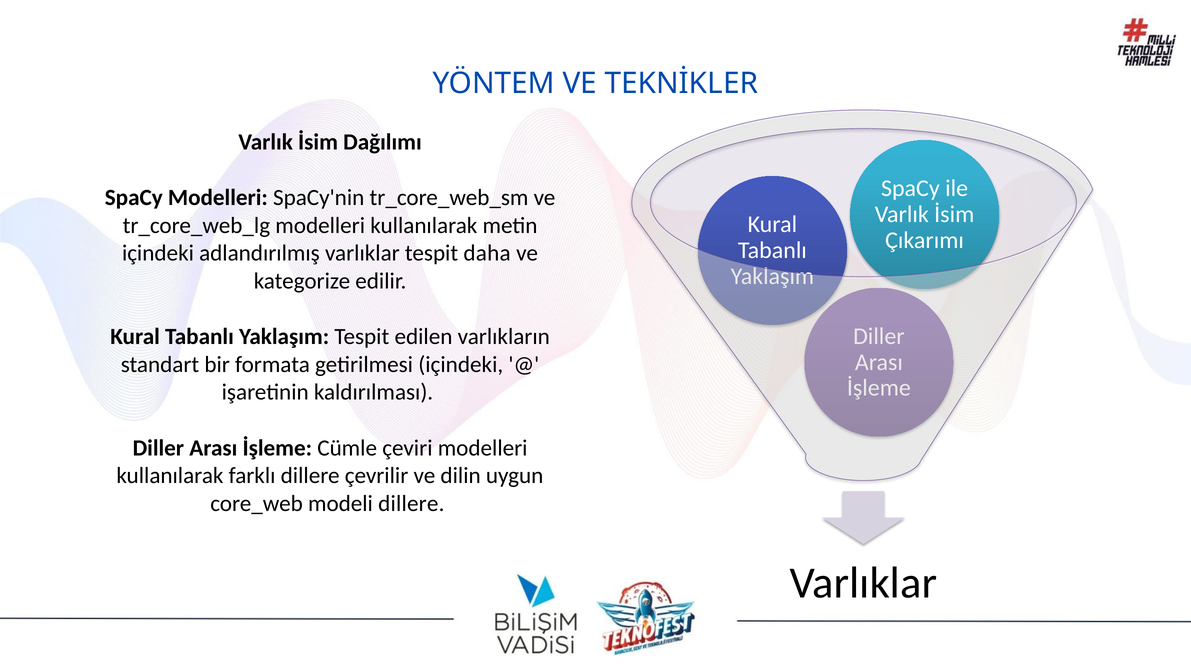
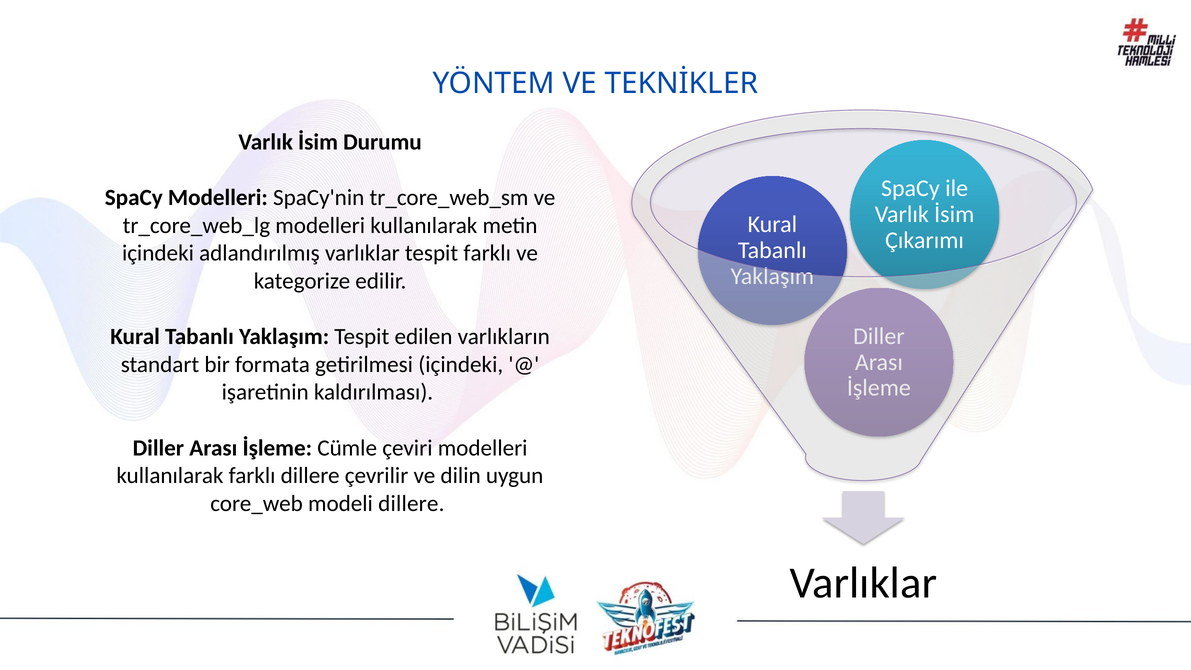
Dağılımı: Dağılımı -> Durumu
tespit daha: daha -> farklı
